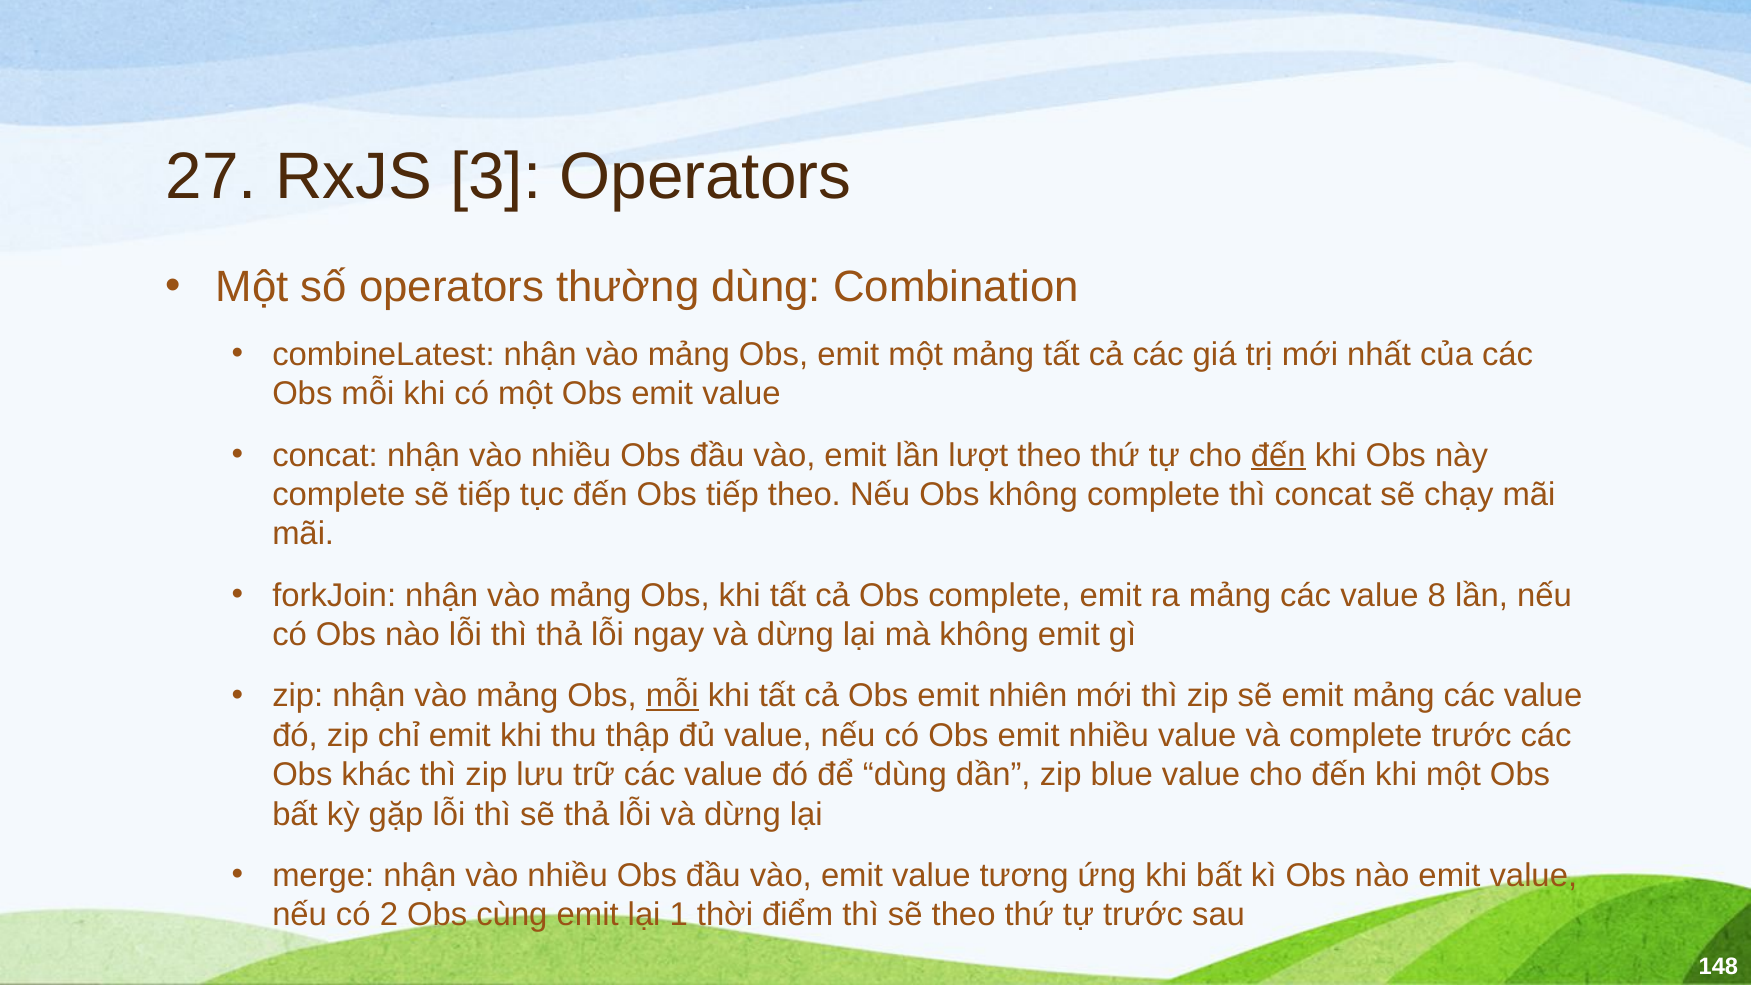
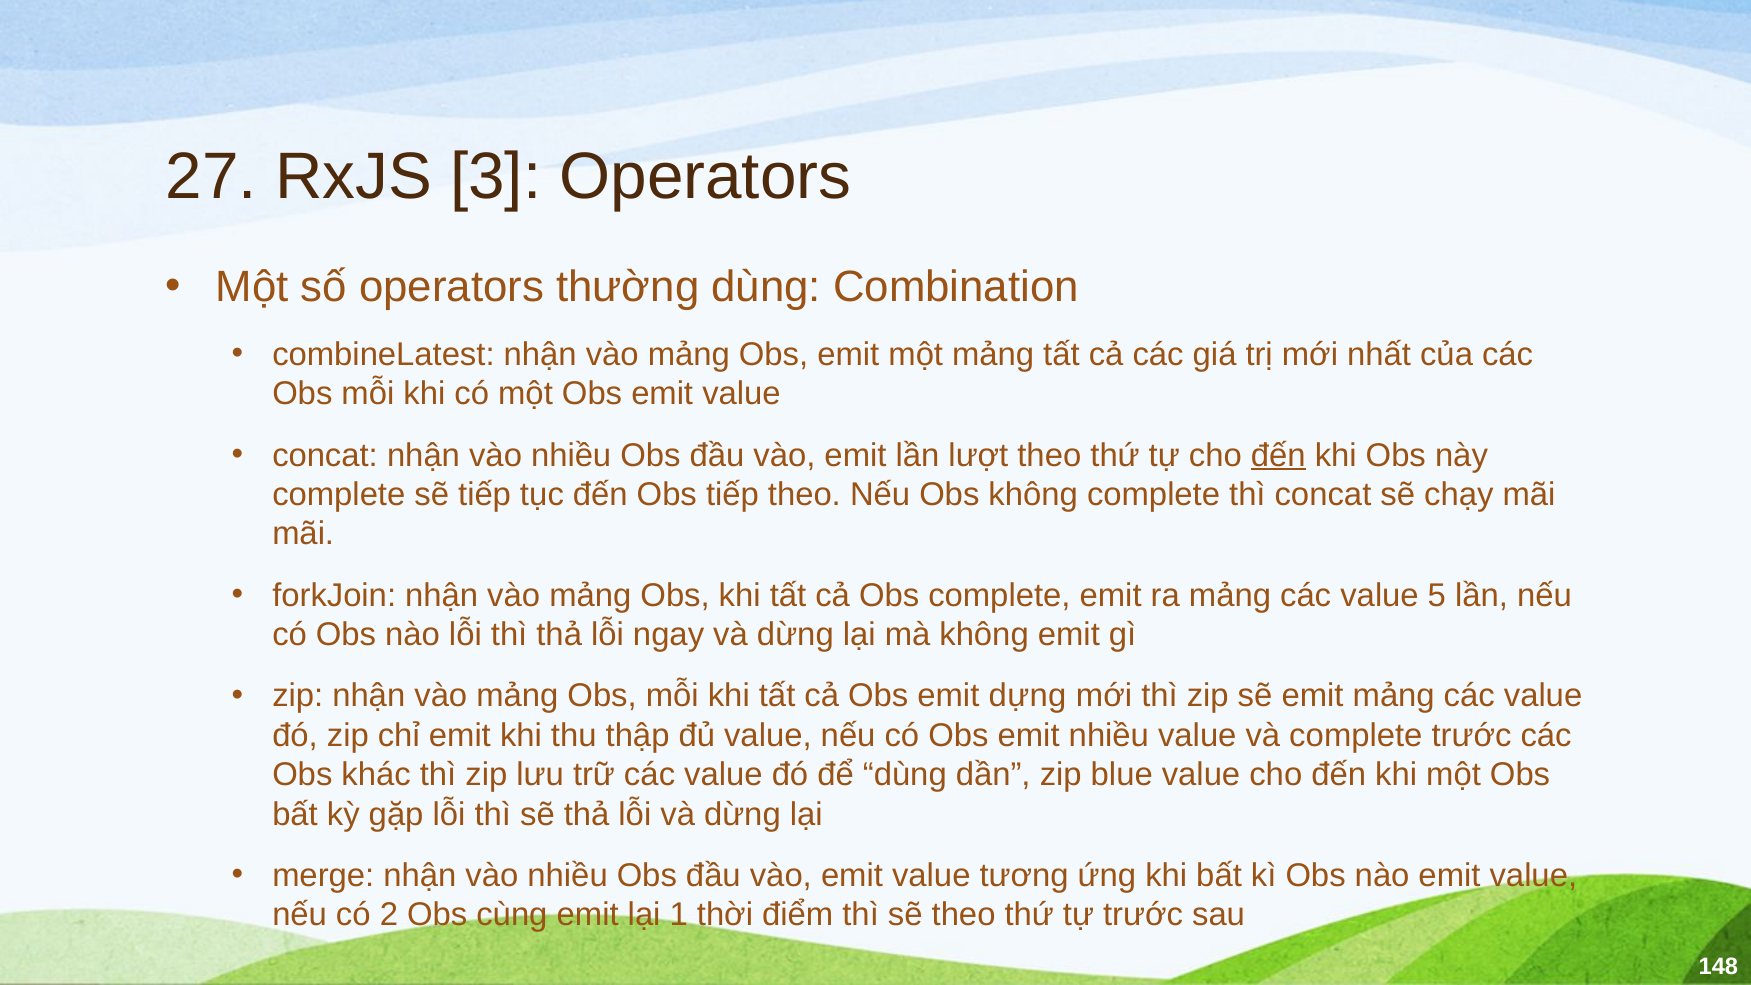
8: 8 -> 5
mỗi at (672, 696) underline: present -> none
nhiên: nhiên -> dựng
